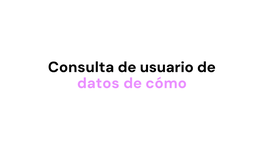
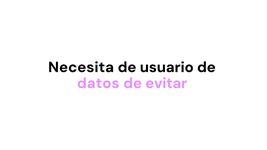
Consulta: Consulta -> Necesita
cómo: cómo -> evitar
